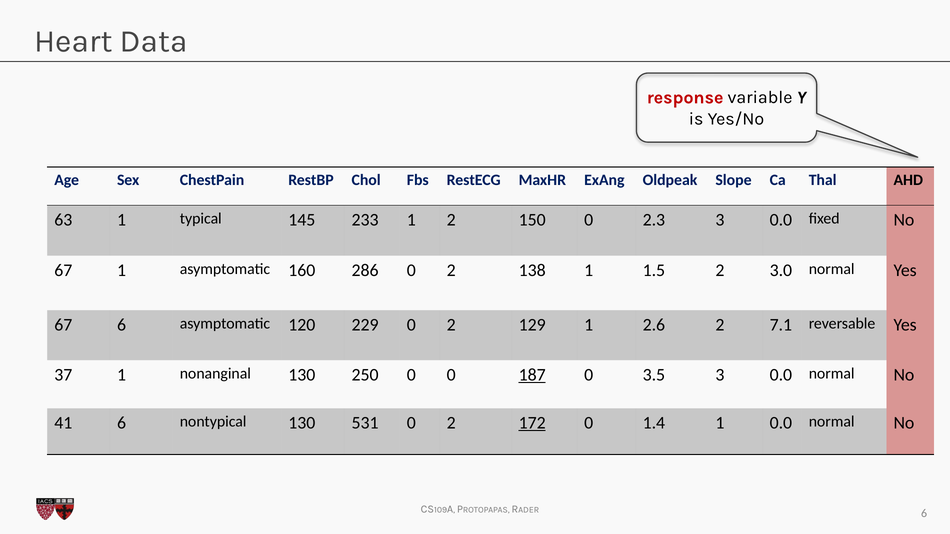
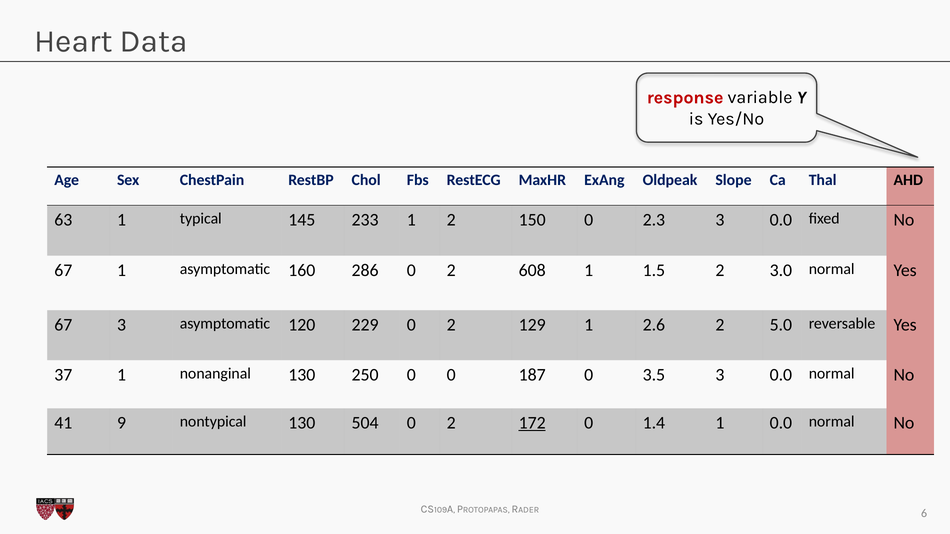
138: 138 -> 608
67 6: 6 -> 3
7.1: 7.1 -> 5.0
187 underline: present -> none
41 6: 6 -> 9
531: 531 -> 504
